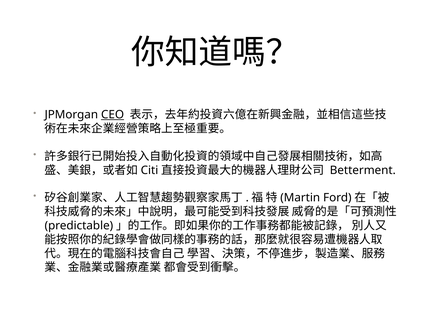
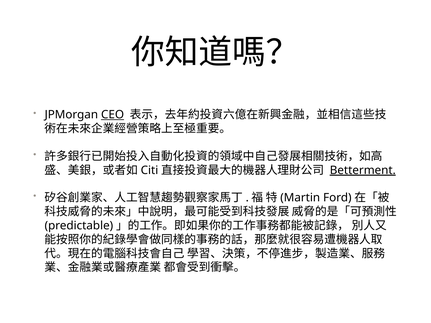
Betterment underline: none -> present
